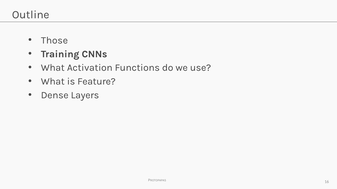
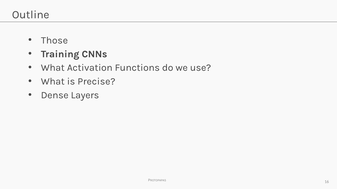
Feature: Feature -> Precise
